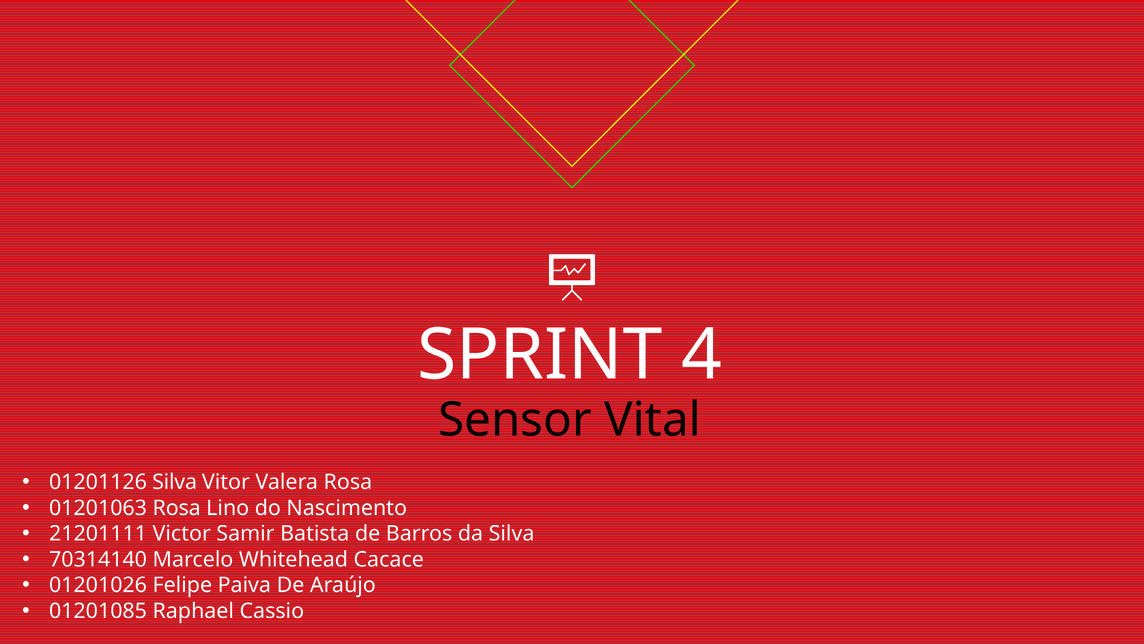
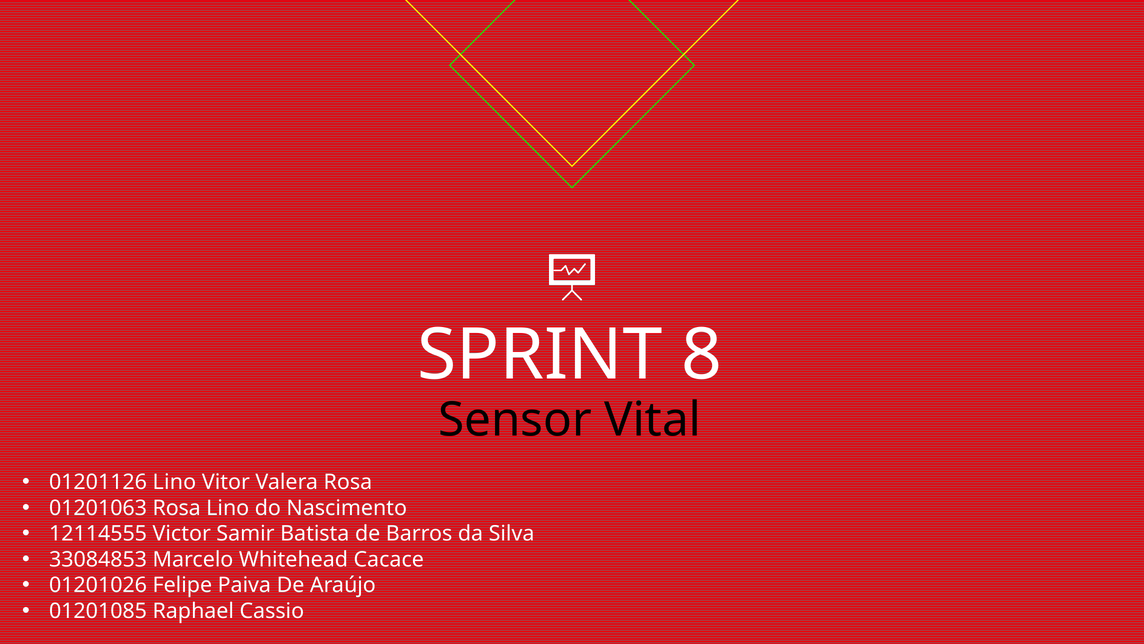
4: 4 -> 8
01201126 Silva: Silva -> Lino
21201111: 21201111 -> 12114555
70314140: 70314140 -> 33084853
